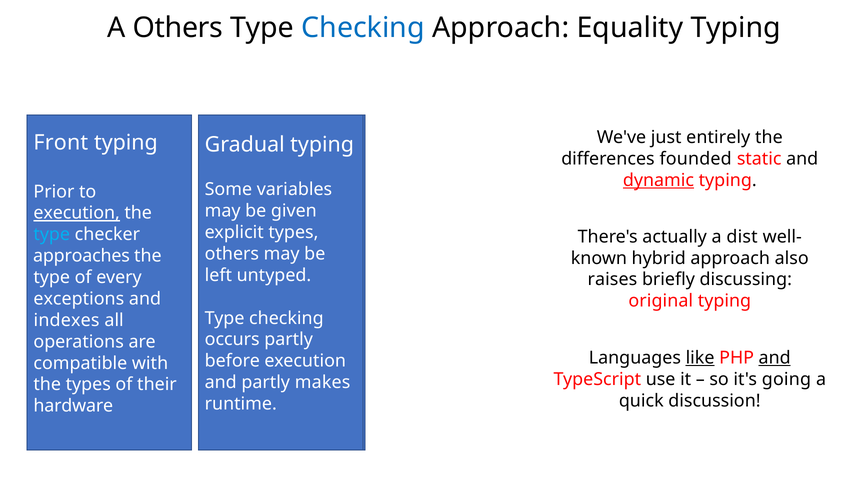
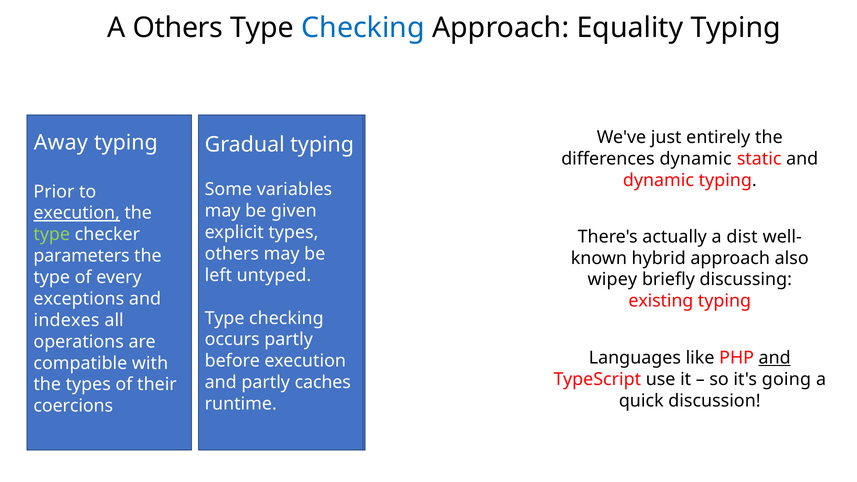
Front: Front -> Away
differences founded: founded -> dynamic
dynamic at (658, 180) underline: present -> none
type at (52, 235) colour: light blue -> light green
approaches: approaches -> parameters
raises at (612, 280): raises -> wipey
original: original -> existing
like underline: present -> none
makes: makes -> caches
hardware: hardware -> coercions
